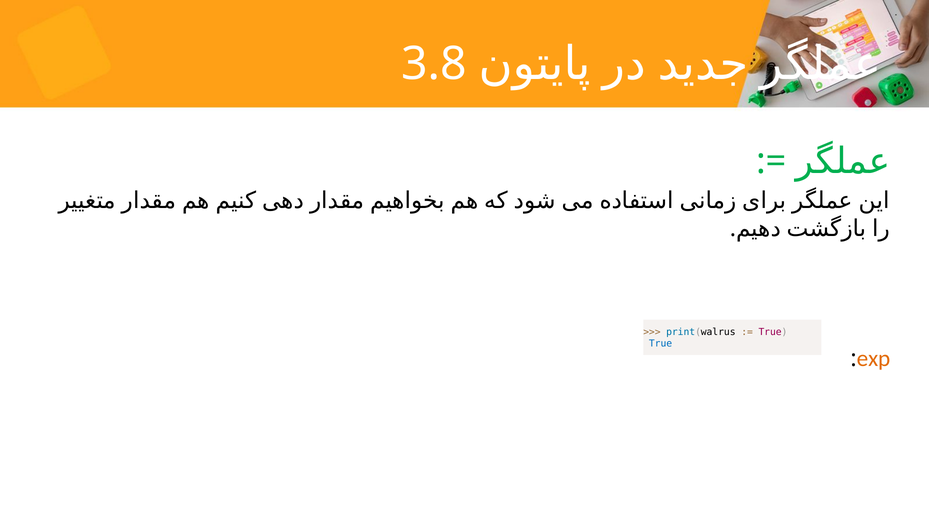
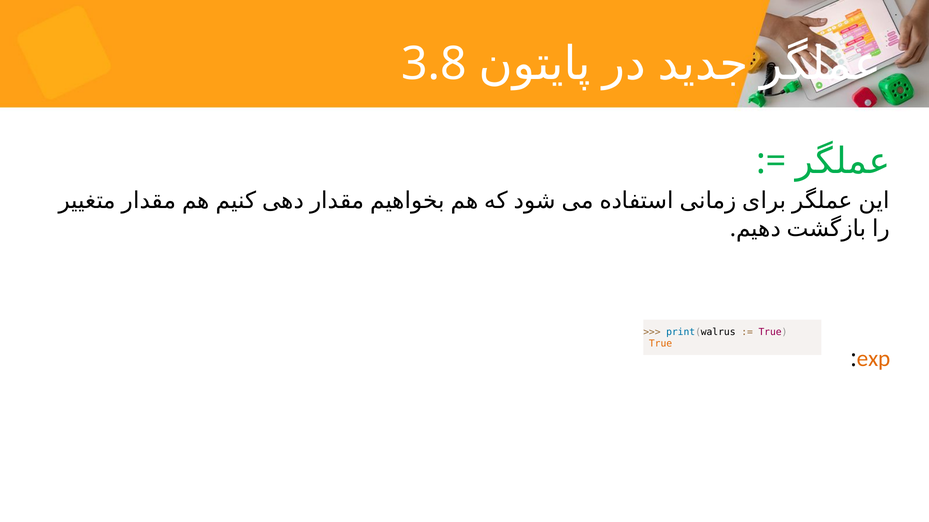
True at (661, 344) colour: blue -> orange
